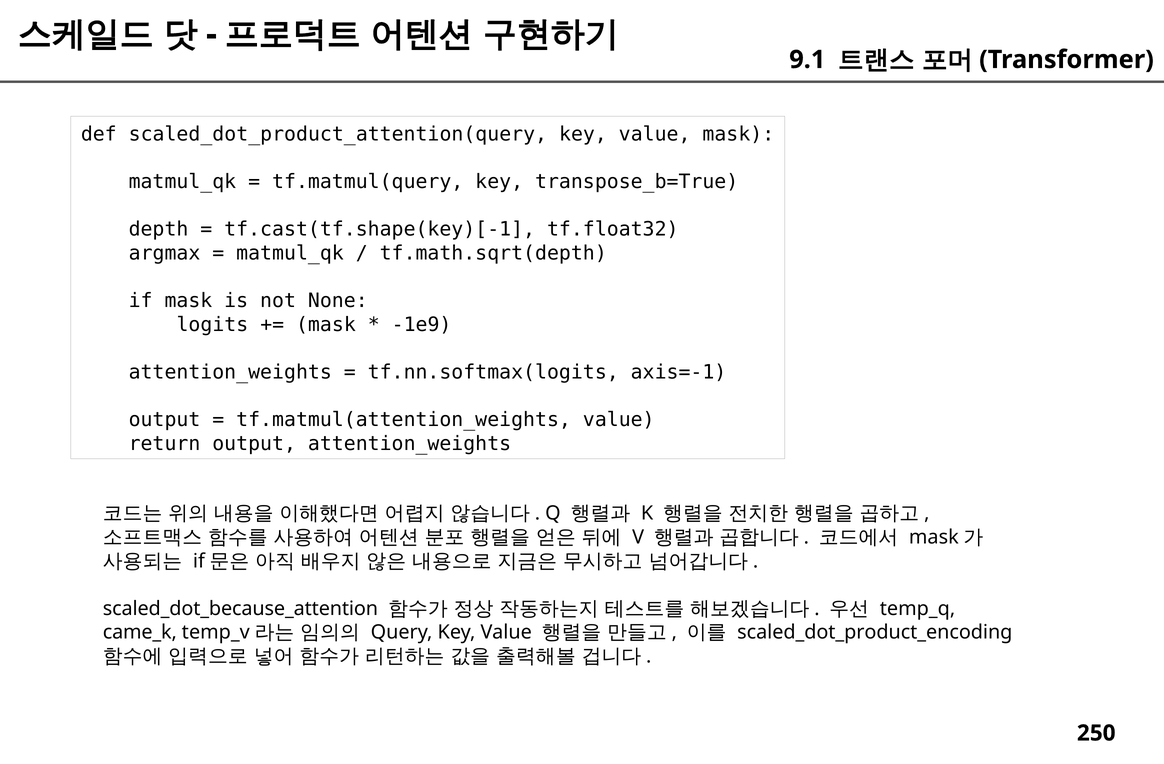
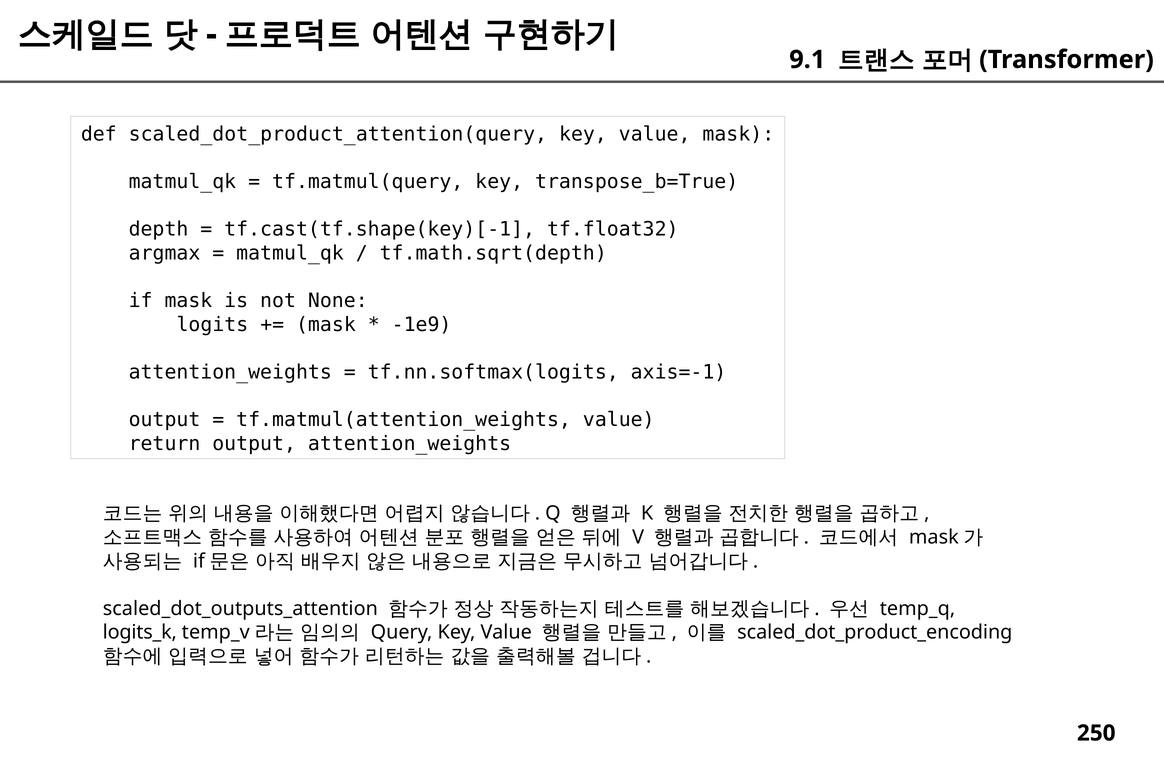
scaled_dot_because_attention: scaled_dot_because_attention -> scaled_dot_outputs_attention
came_k: came_k -> logits_k
